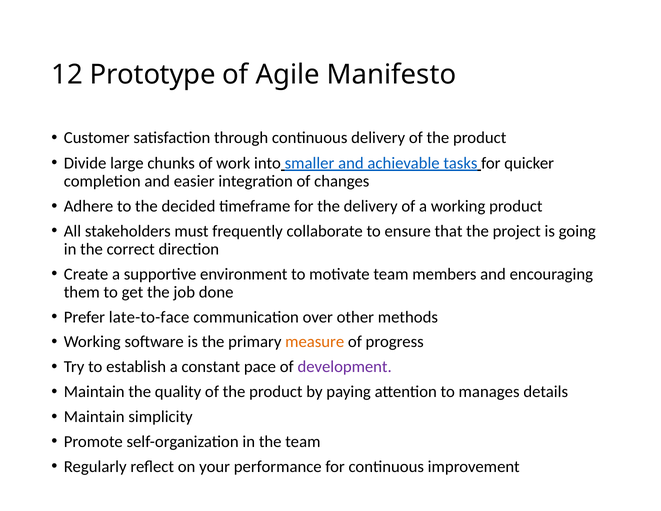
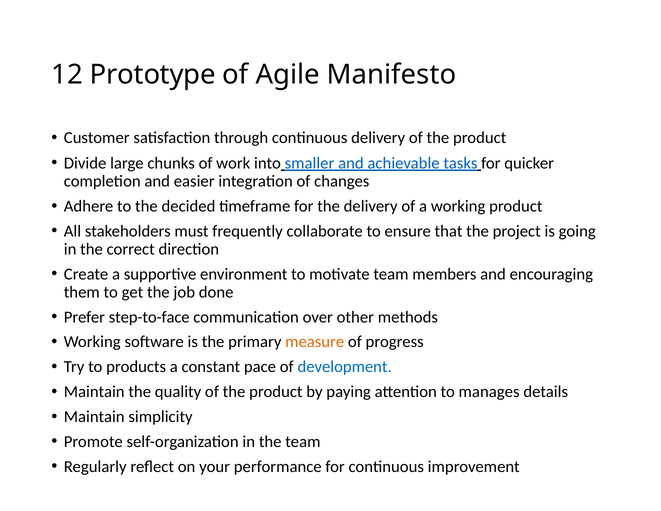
late-to-face: late-to-face -> step-to-face
establish: establish -> products
development colour: purple -> blue
